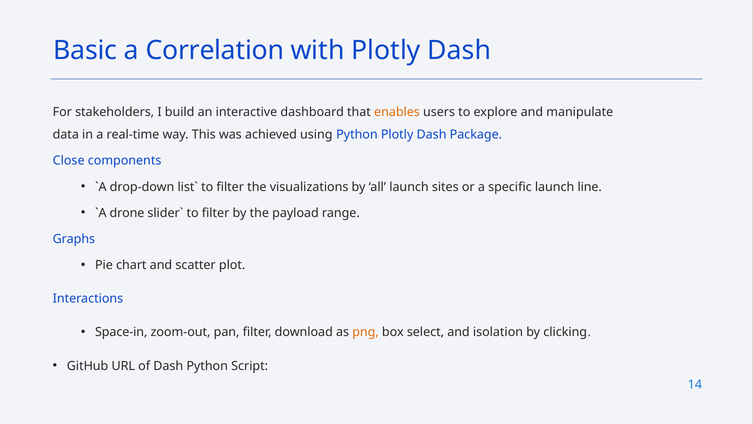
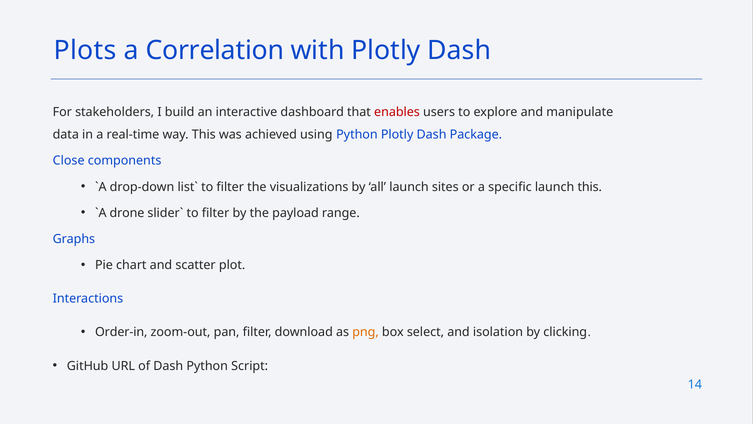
Basic: Basic -> Plots
enables colour: orange -> red
launch line: line -> this
Space-in: Space-in -> Order-in
